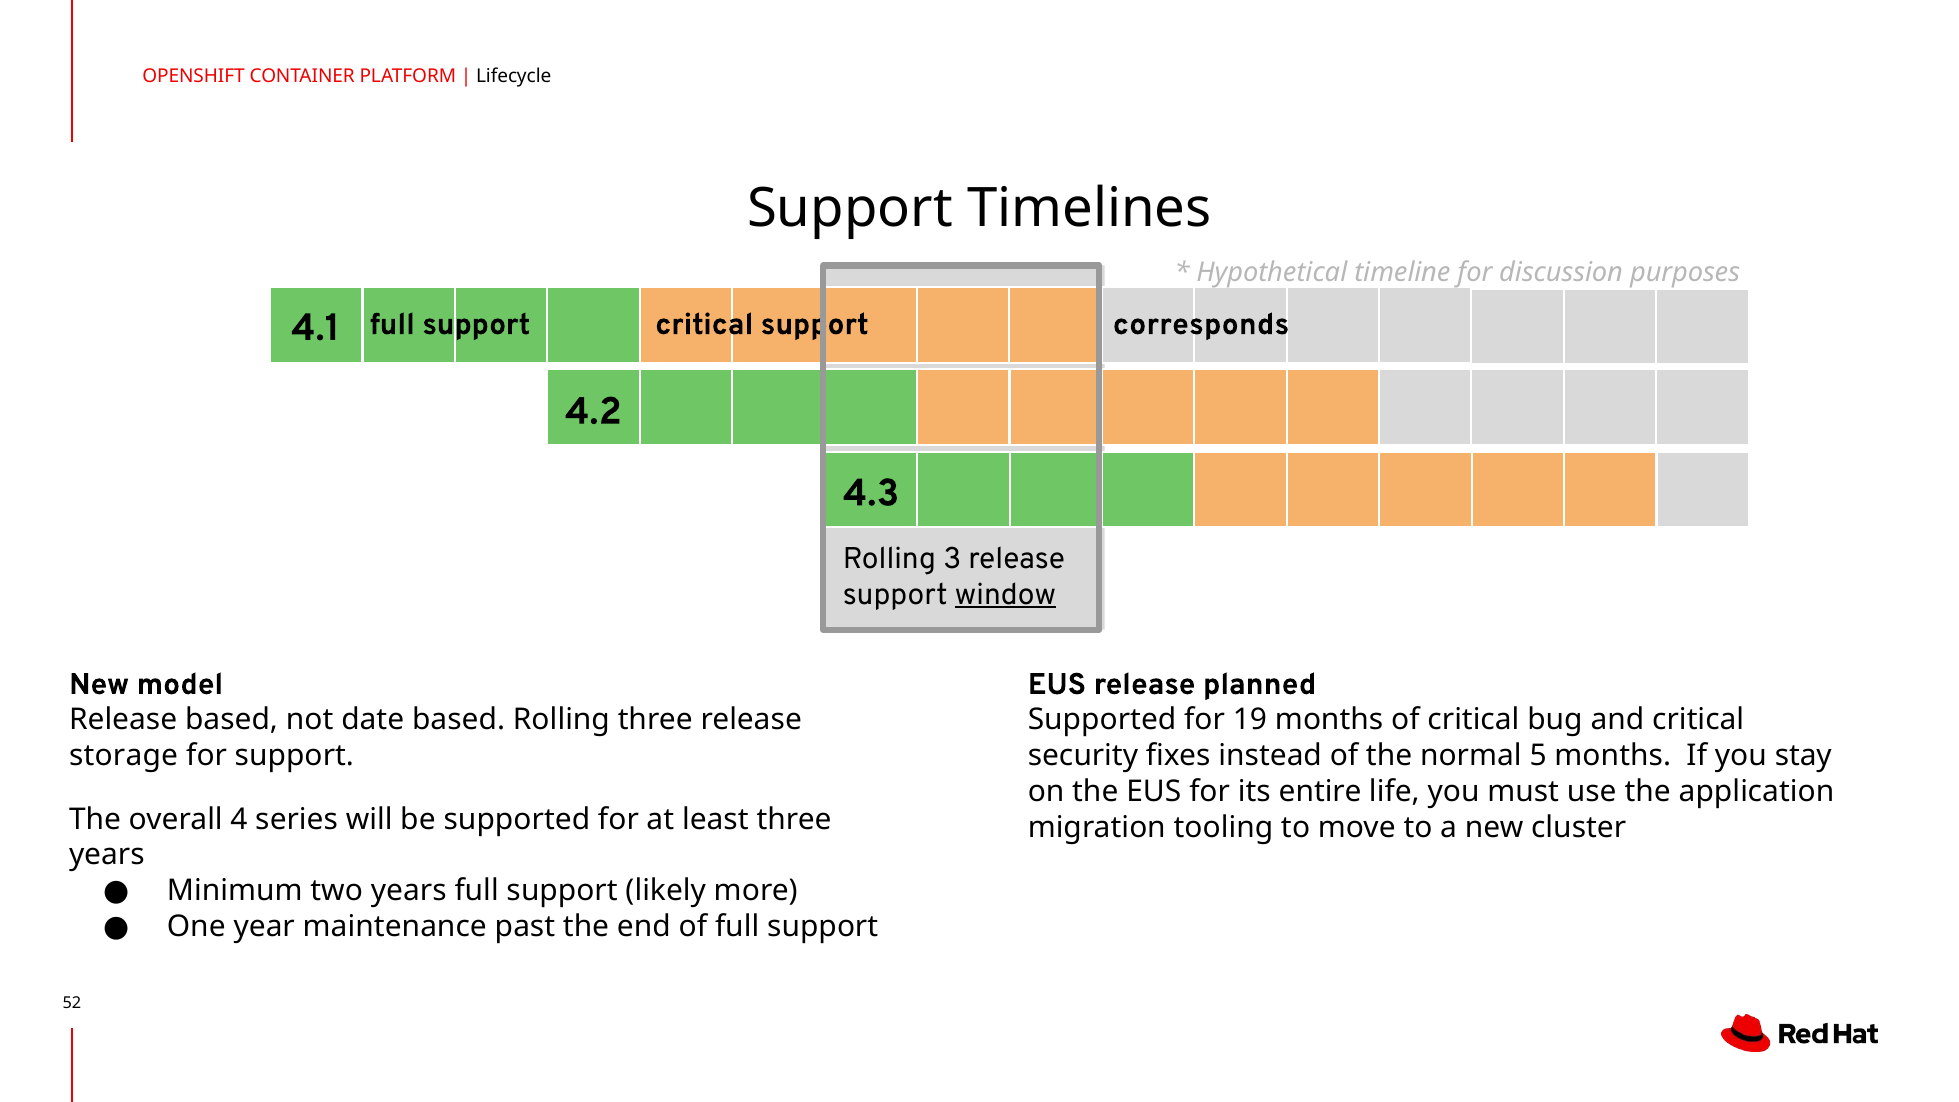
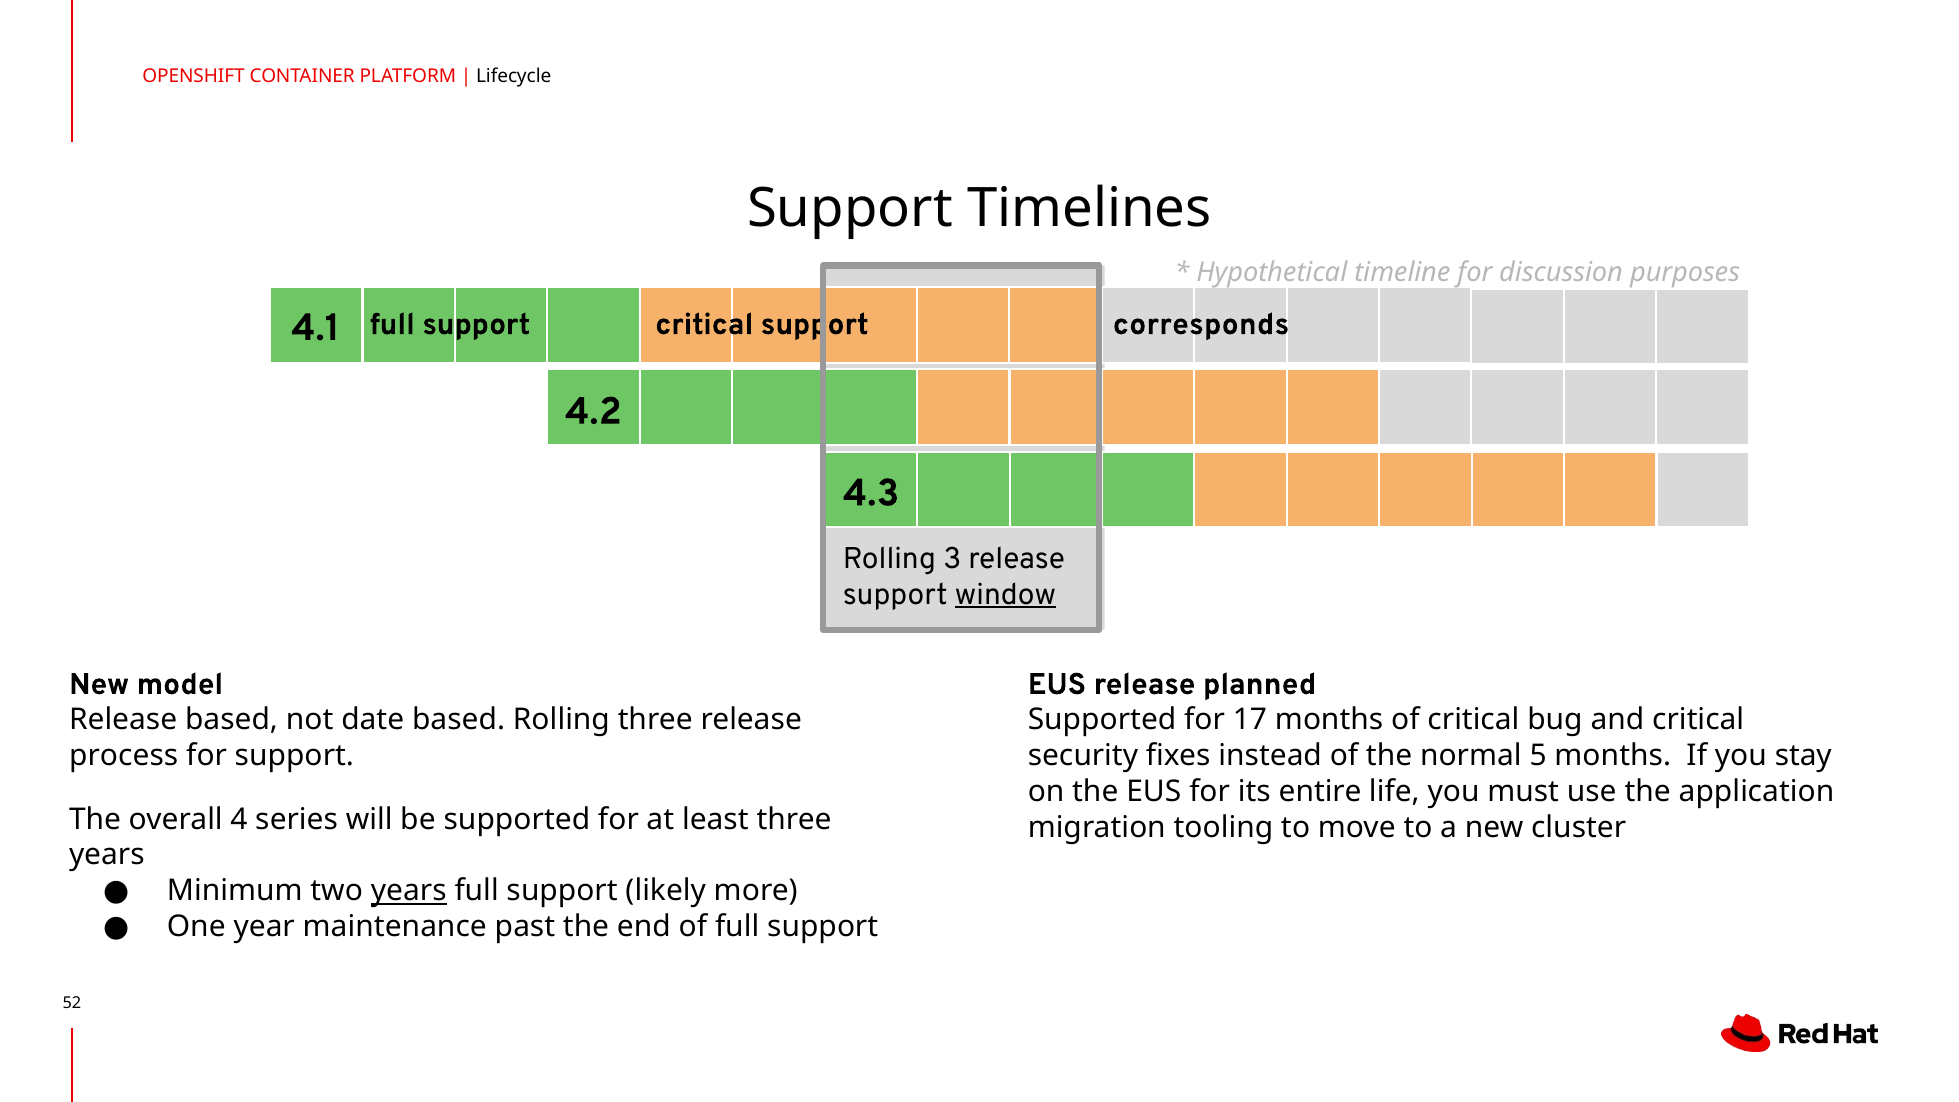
19: 19 -> 17
storage: storage -> process
years at (409, 891) underline: none -> present
